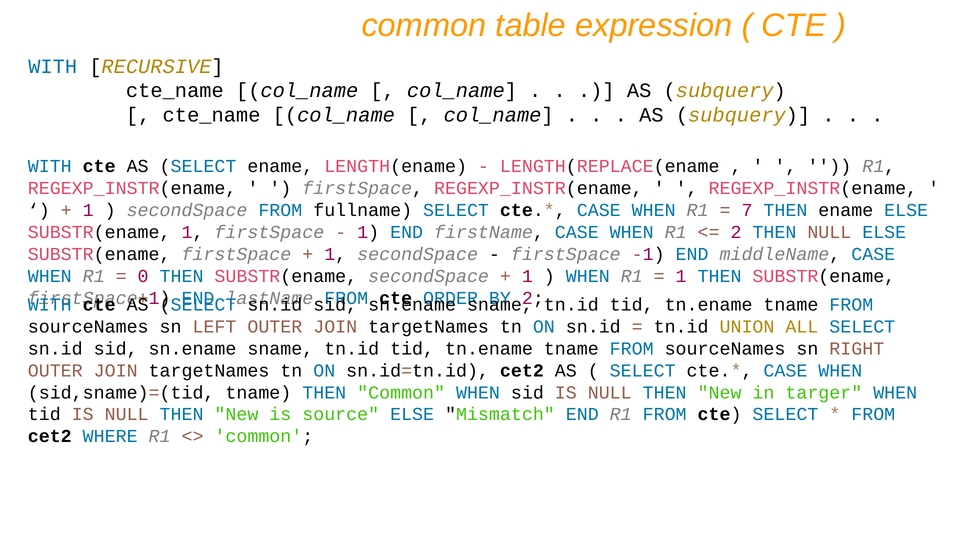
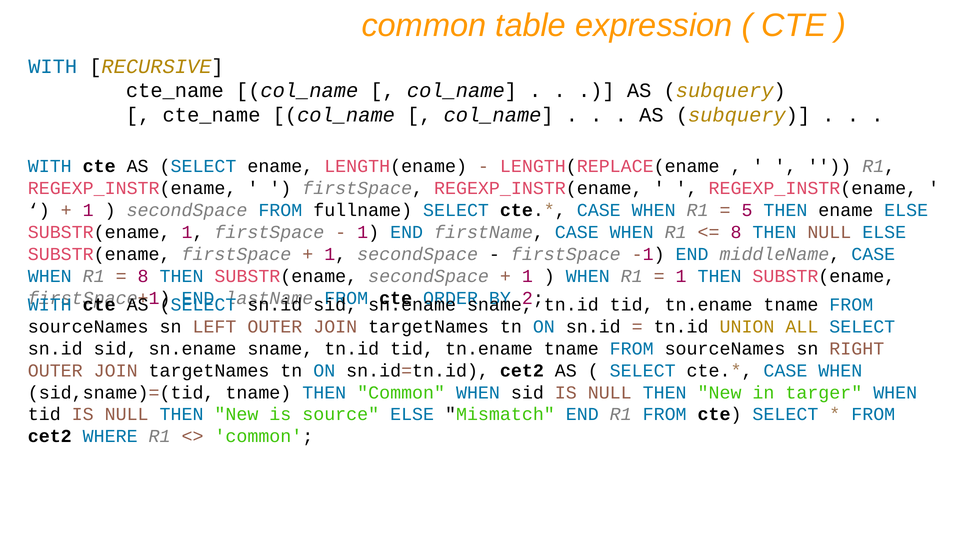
7: 7 -> 5
2 at (736, 232): 2 -> 8
0 at (143, 276): 0 -> 8
